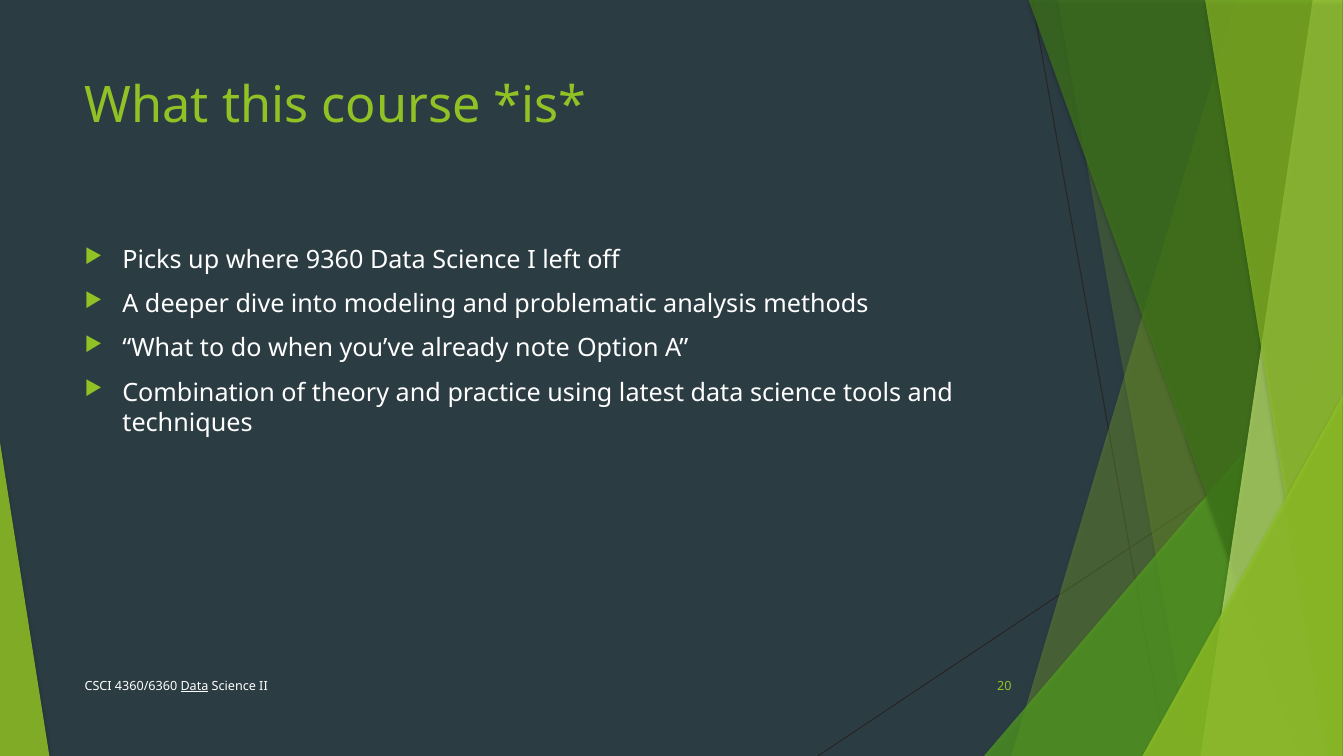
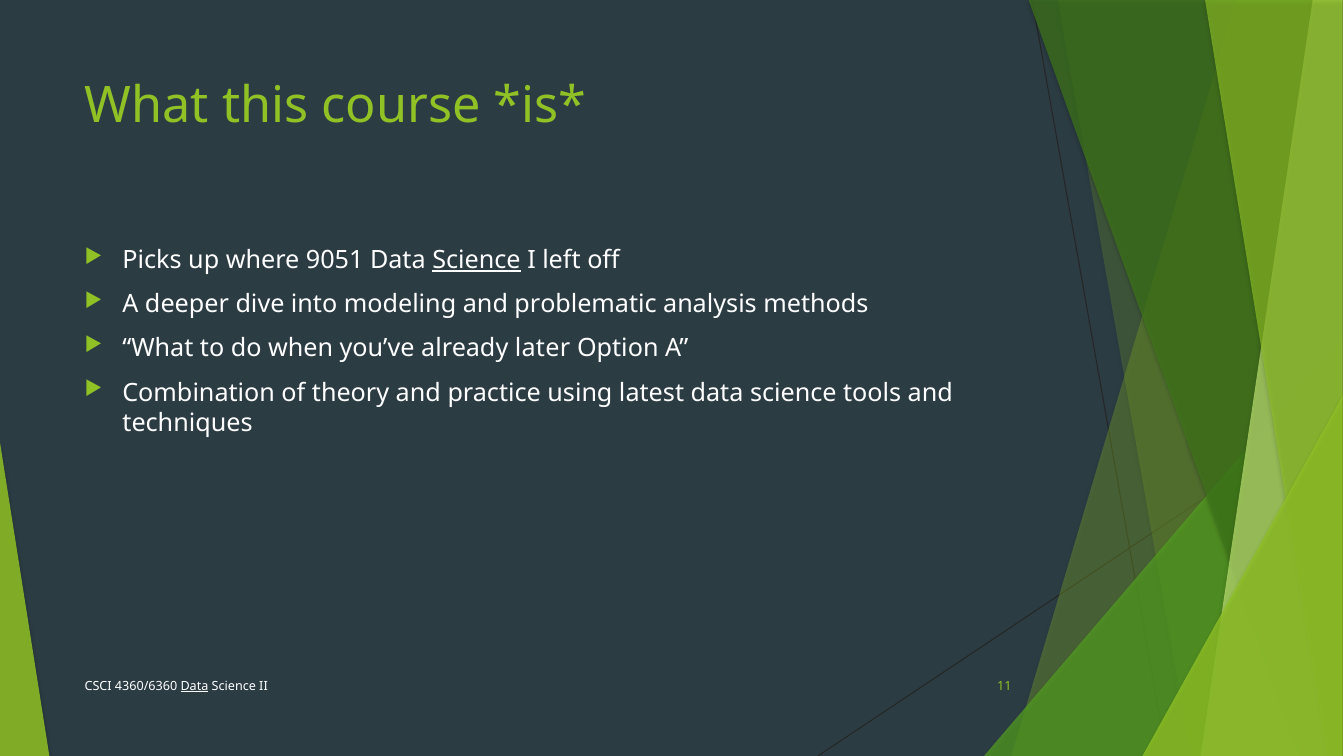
9360: 9360 -> 9051
Science at (477, 260) underline: none -> present
note: note -> later
20: 20 -> 11
